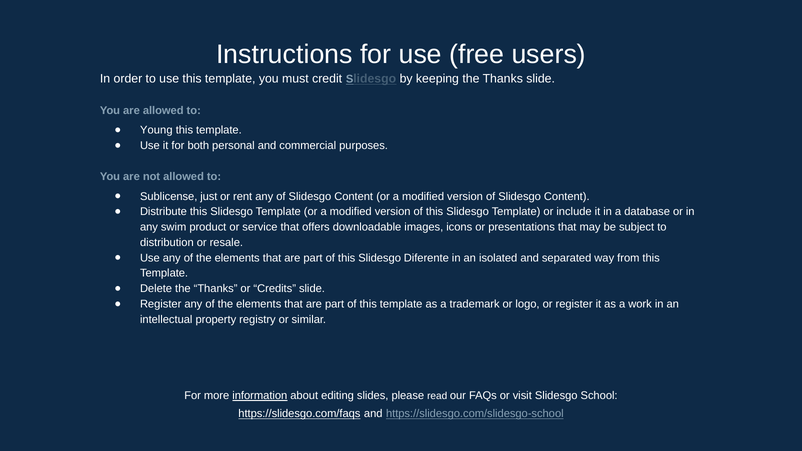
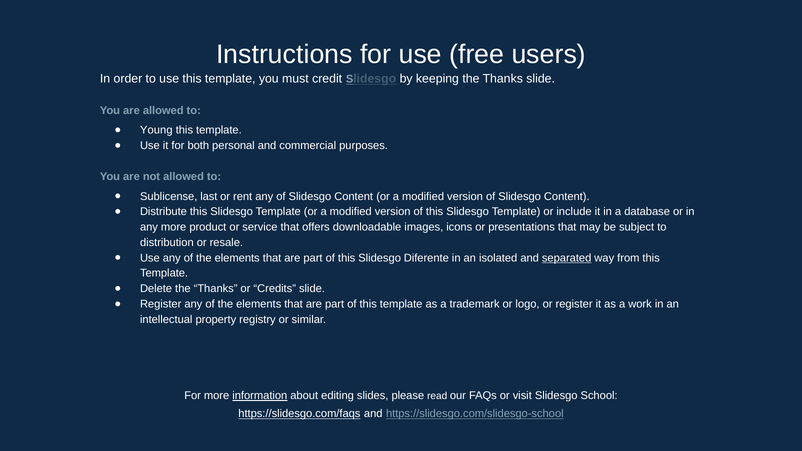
just: just -> last
any swim: swim -> more
separated underline: none -> present
